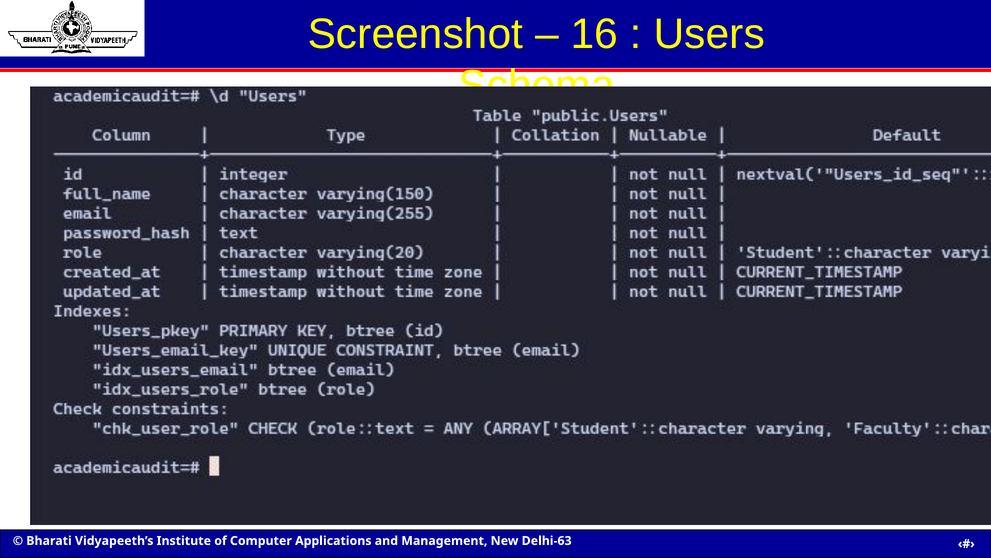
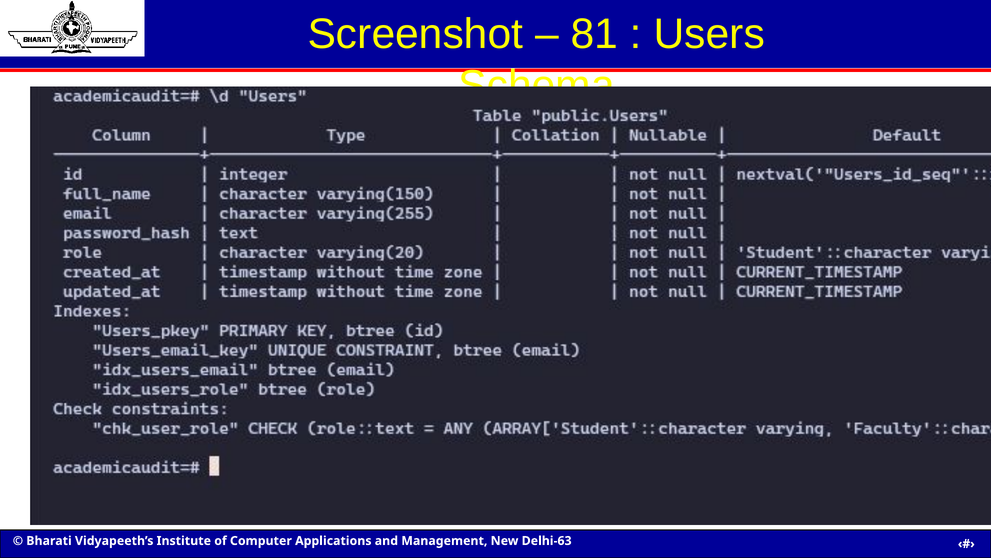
16: 16 -> 81
